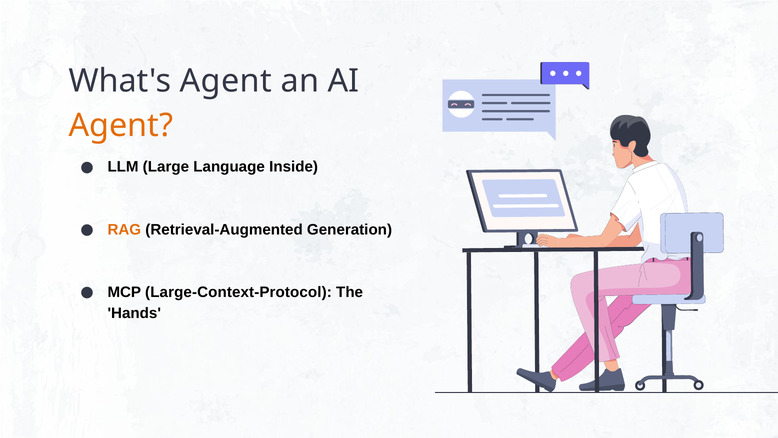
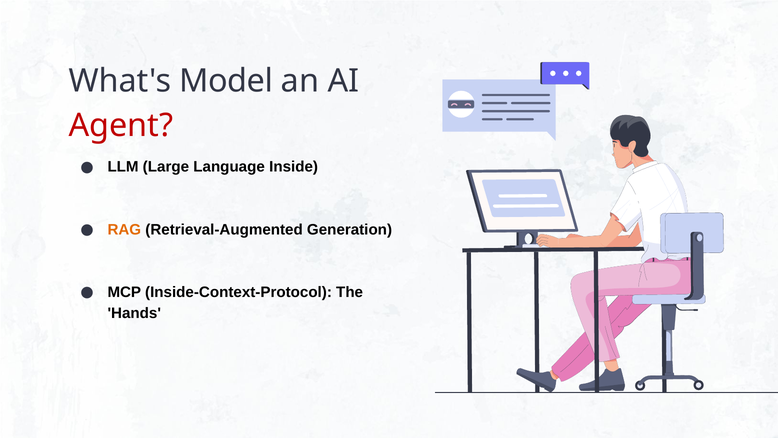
What's Agent: Agent -> Model
Agent at (121, 126) colour: orange -> red
Large-Context-Protocol: Large-Context-Protocol -> Inside-Context-Protocol
